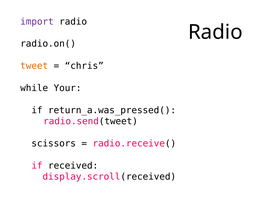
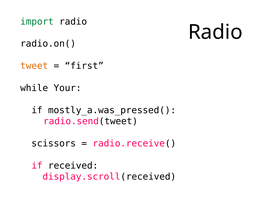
import colour: purple -> green
chris: chris -> first
return_a.was_pressed(: return_a.was_pressed( -> mostly_a.was_pressed(
